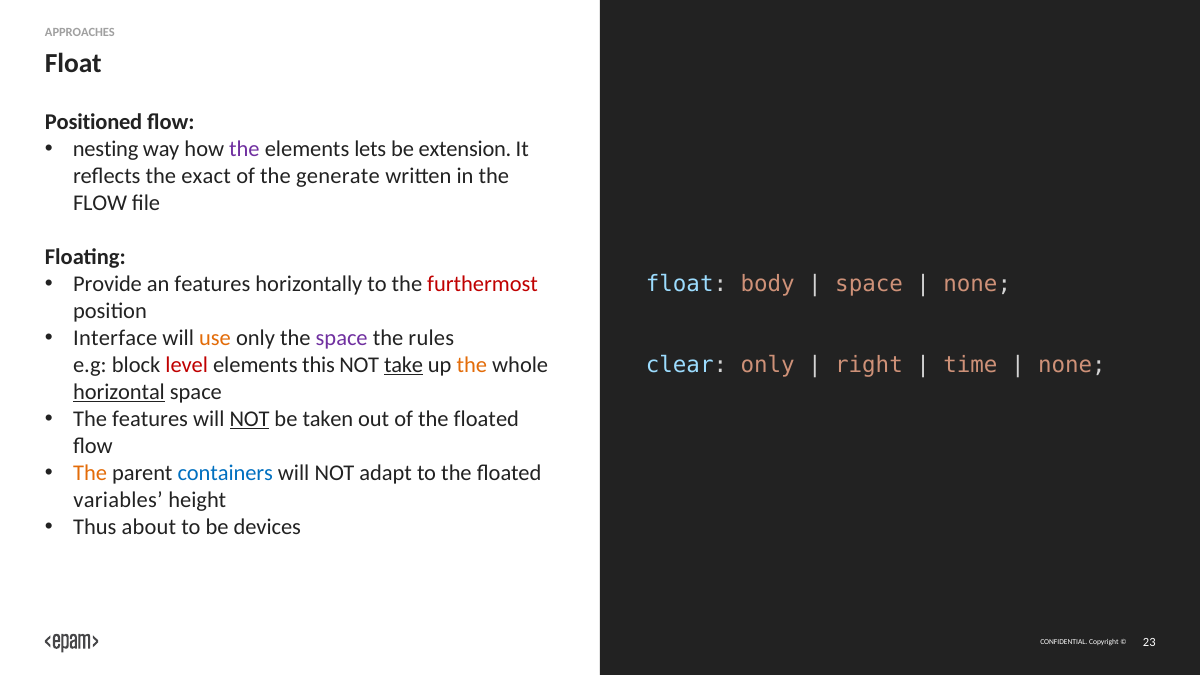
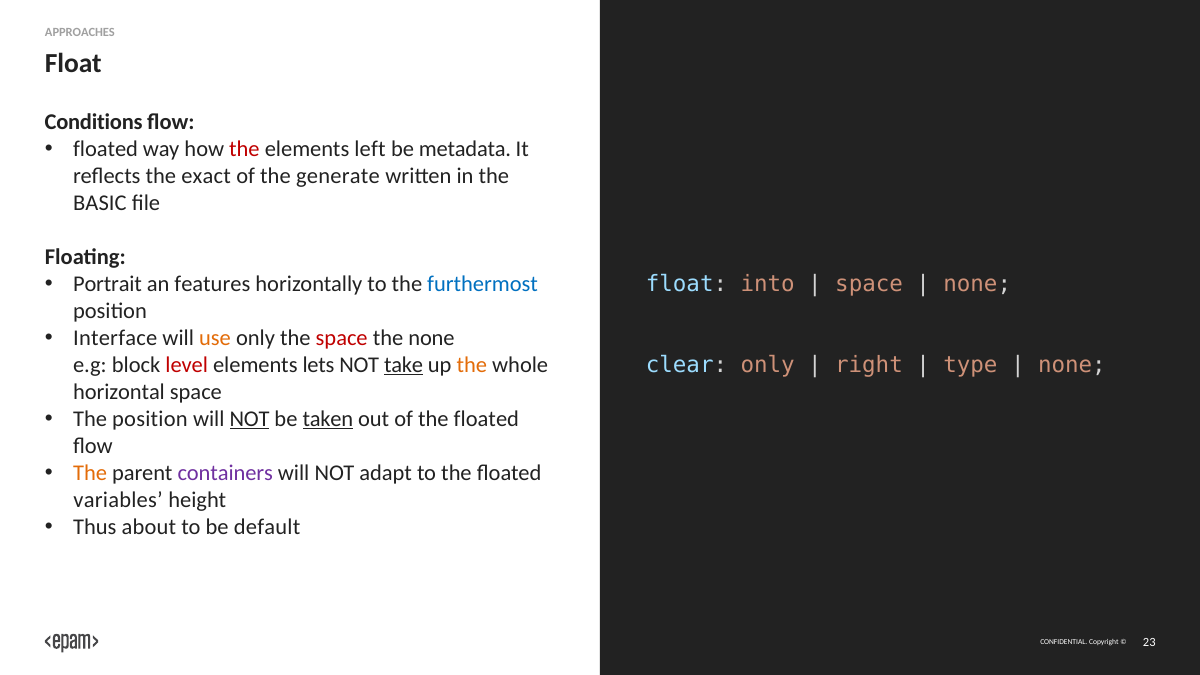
Positioned: Positioned -> Conditions
nesting at (106, 149): nesting -> floated
the at (244, 149) colour: purple -> red
lets: lets -> left
extension: extension -> metadata
FLOW at (100, 203): FLOW -> BASIC
Provide: Provide -> Portrait
furthermost colour: red -> blue
body: body -> into
space at (342, 338) colour: purple -> red
the rules: rules -> none
time: time -> type
this: this -> lets
horizontal underline: present -> none
The features: features -> position
taken underline: none -> present
containers colour: blue -> purple
devices: devices -> default
